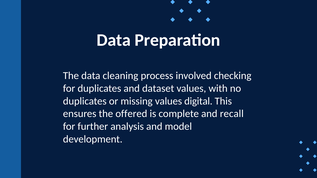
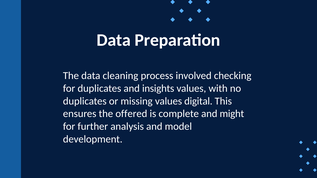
dataset: dataset -> insights
recall: recall -> might
